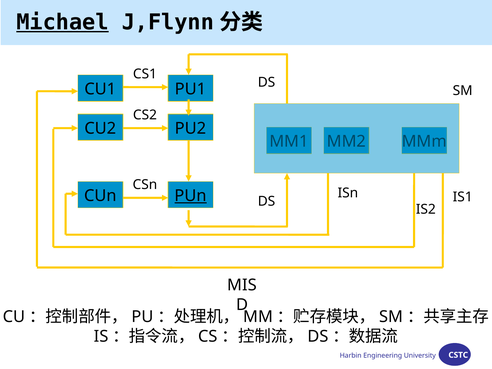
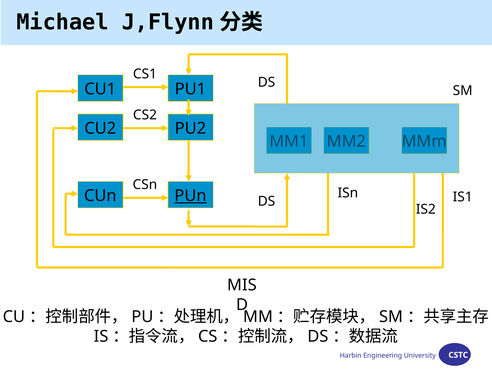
Michael underline: present -> none
